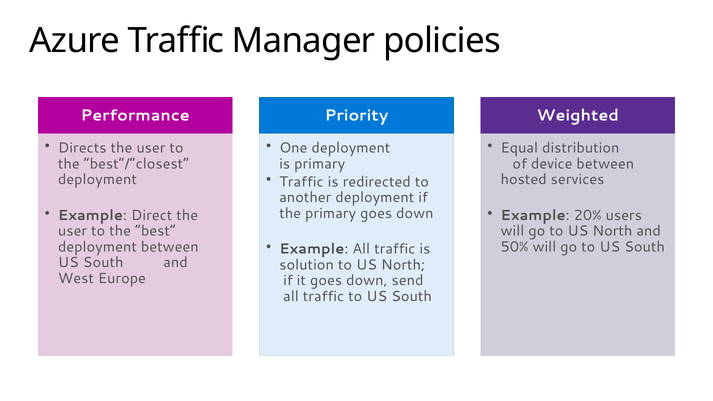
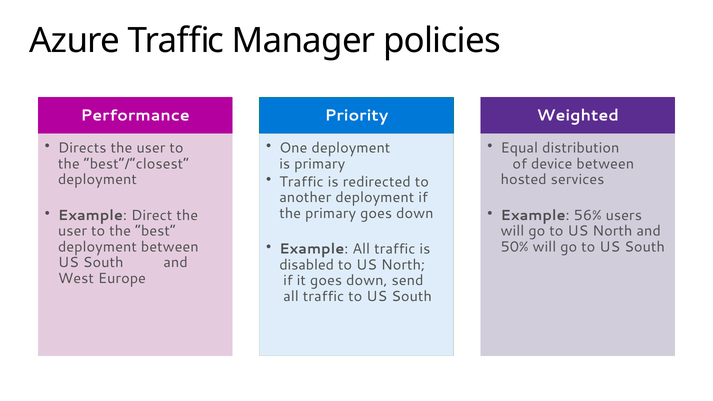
20%: 20% -> 56%
solution: solution -> disabled
